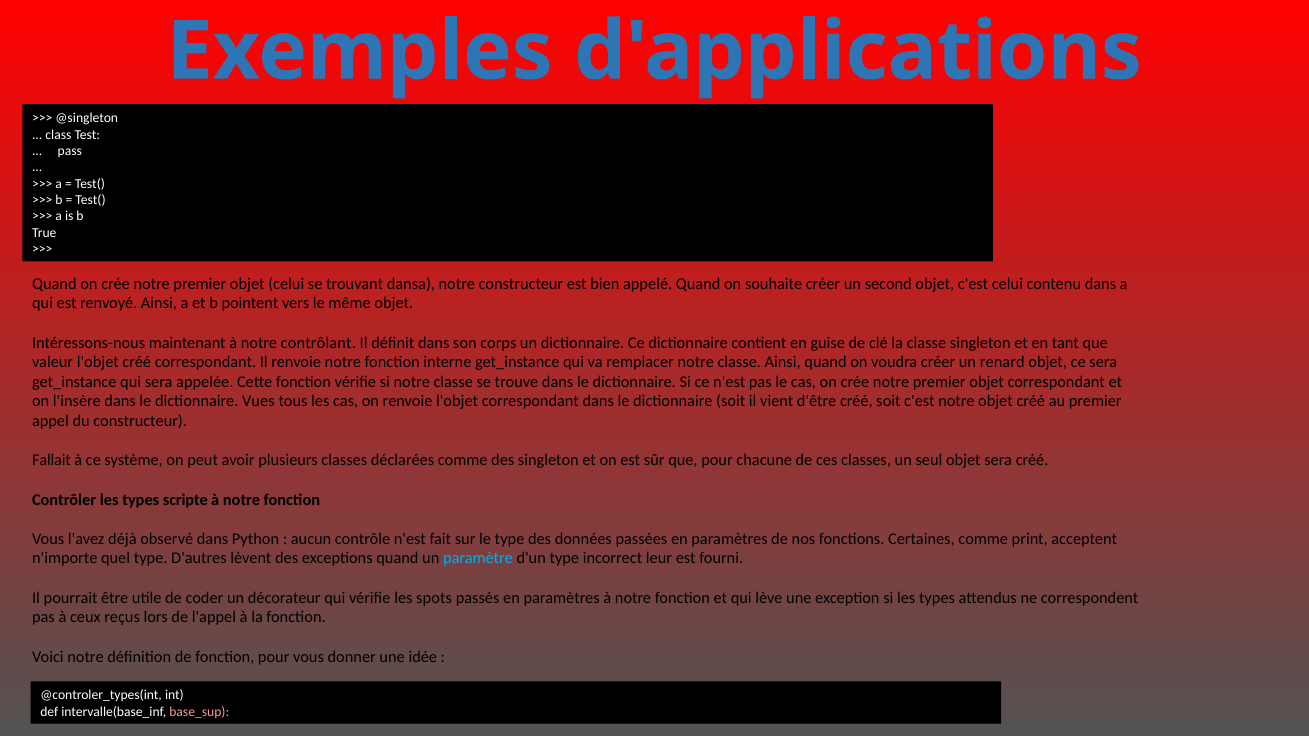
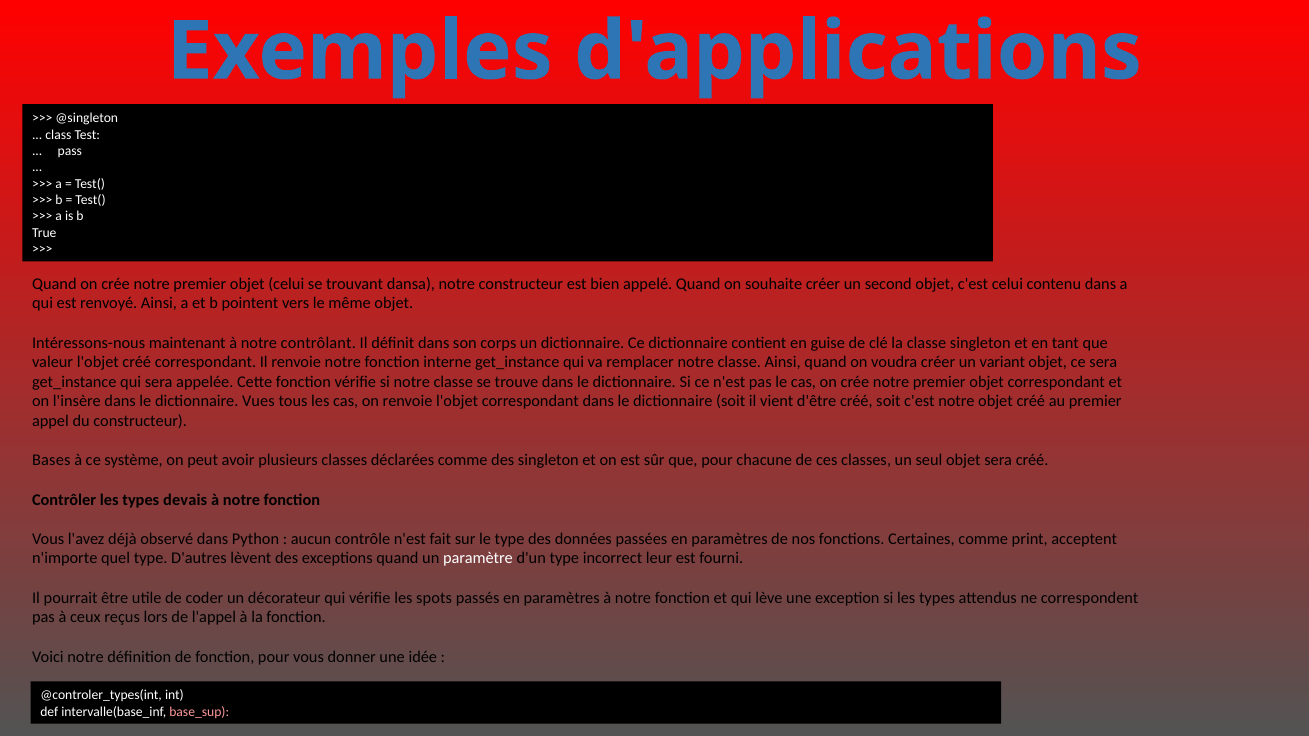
renard: renard -> variant
Fallait: Fallait -> Bases
scripte: scripte -> devais
paramètre colour: light blue -> white
